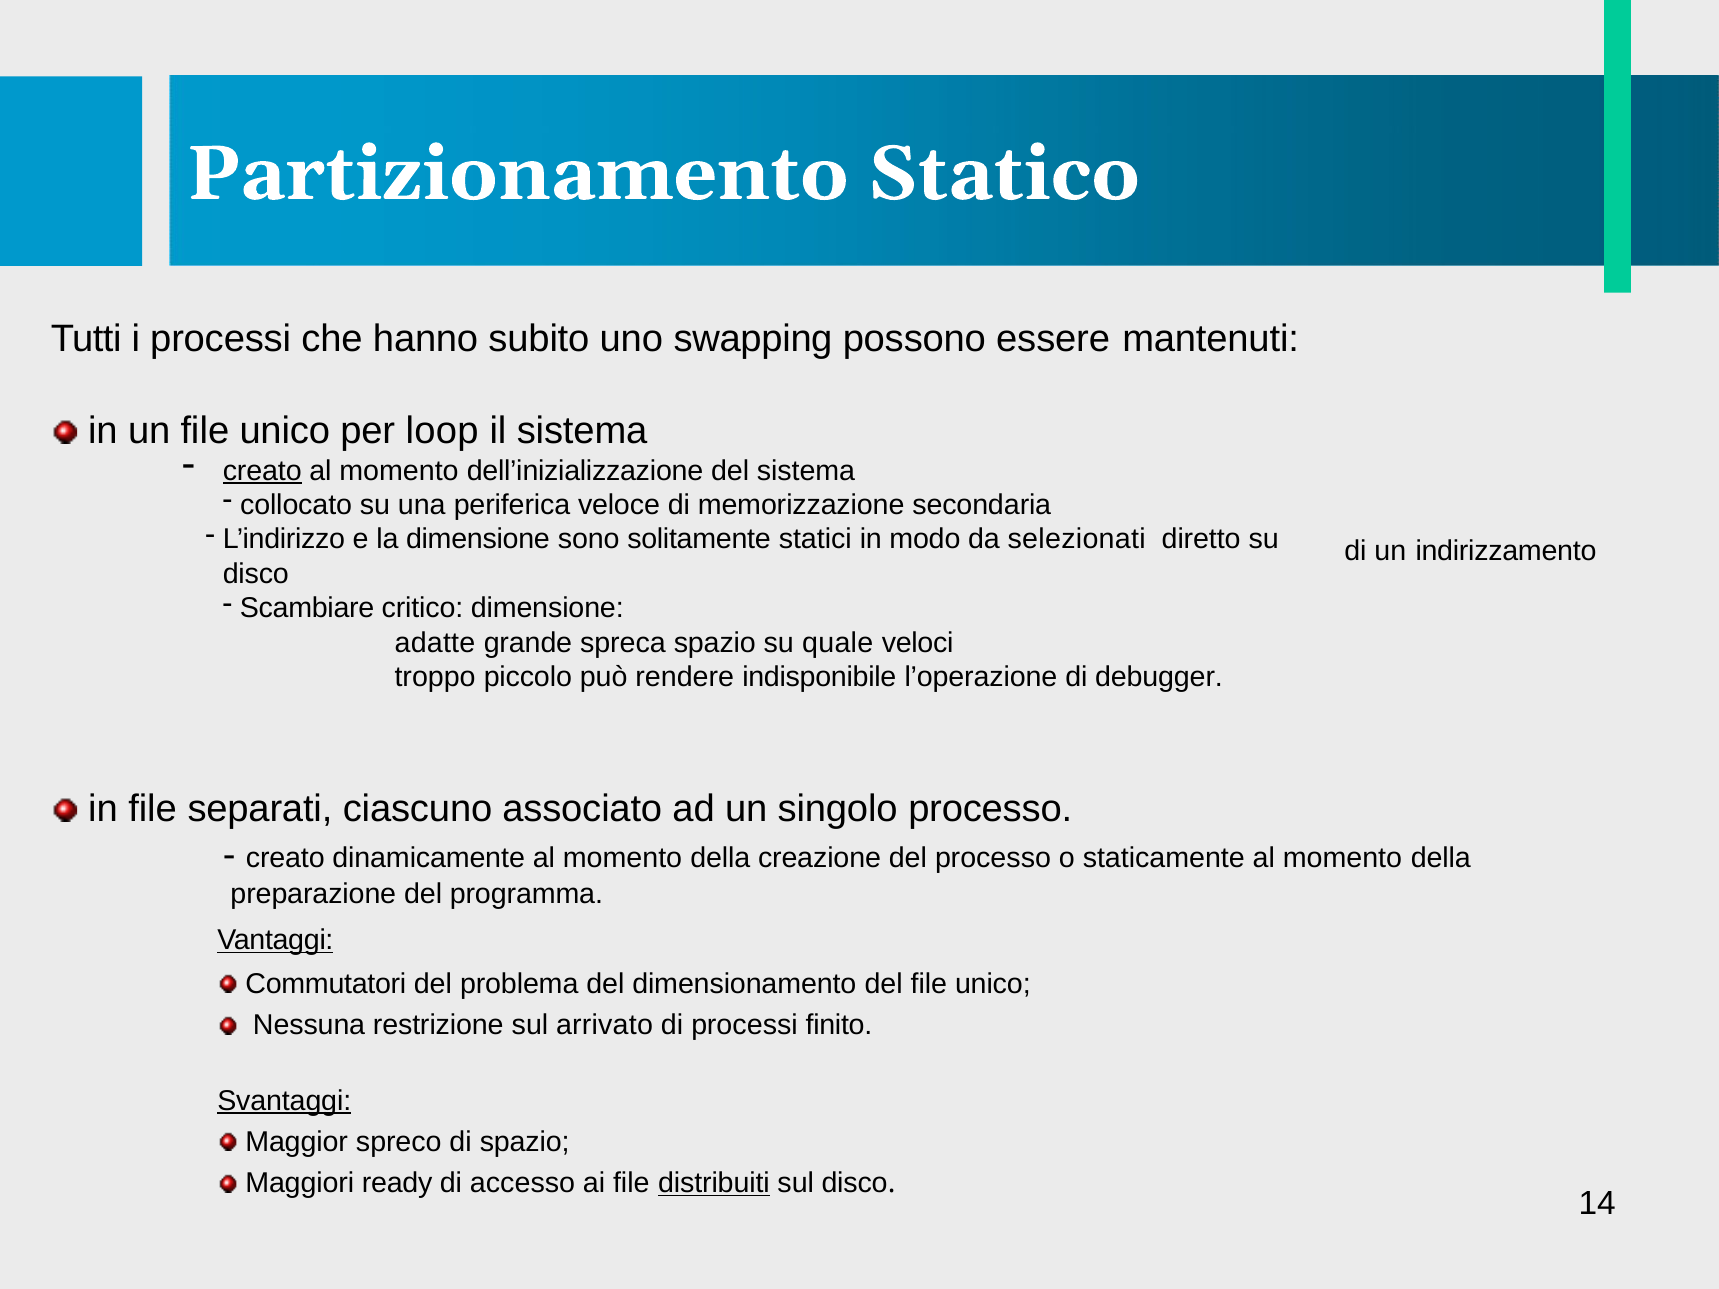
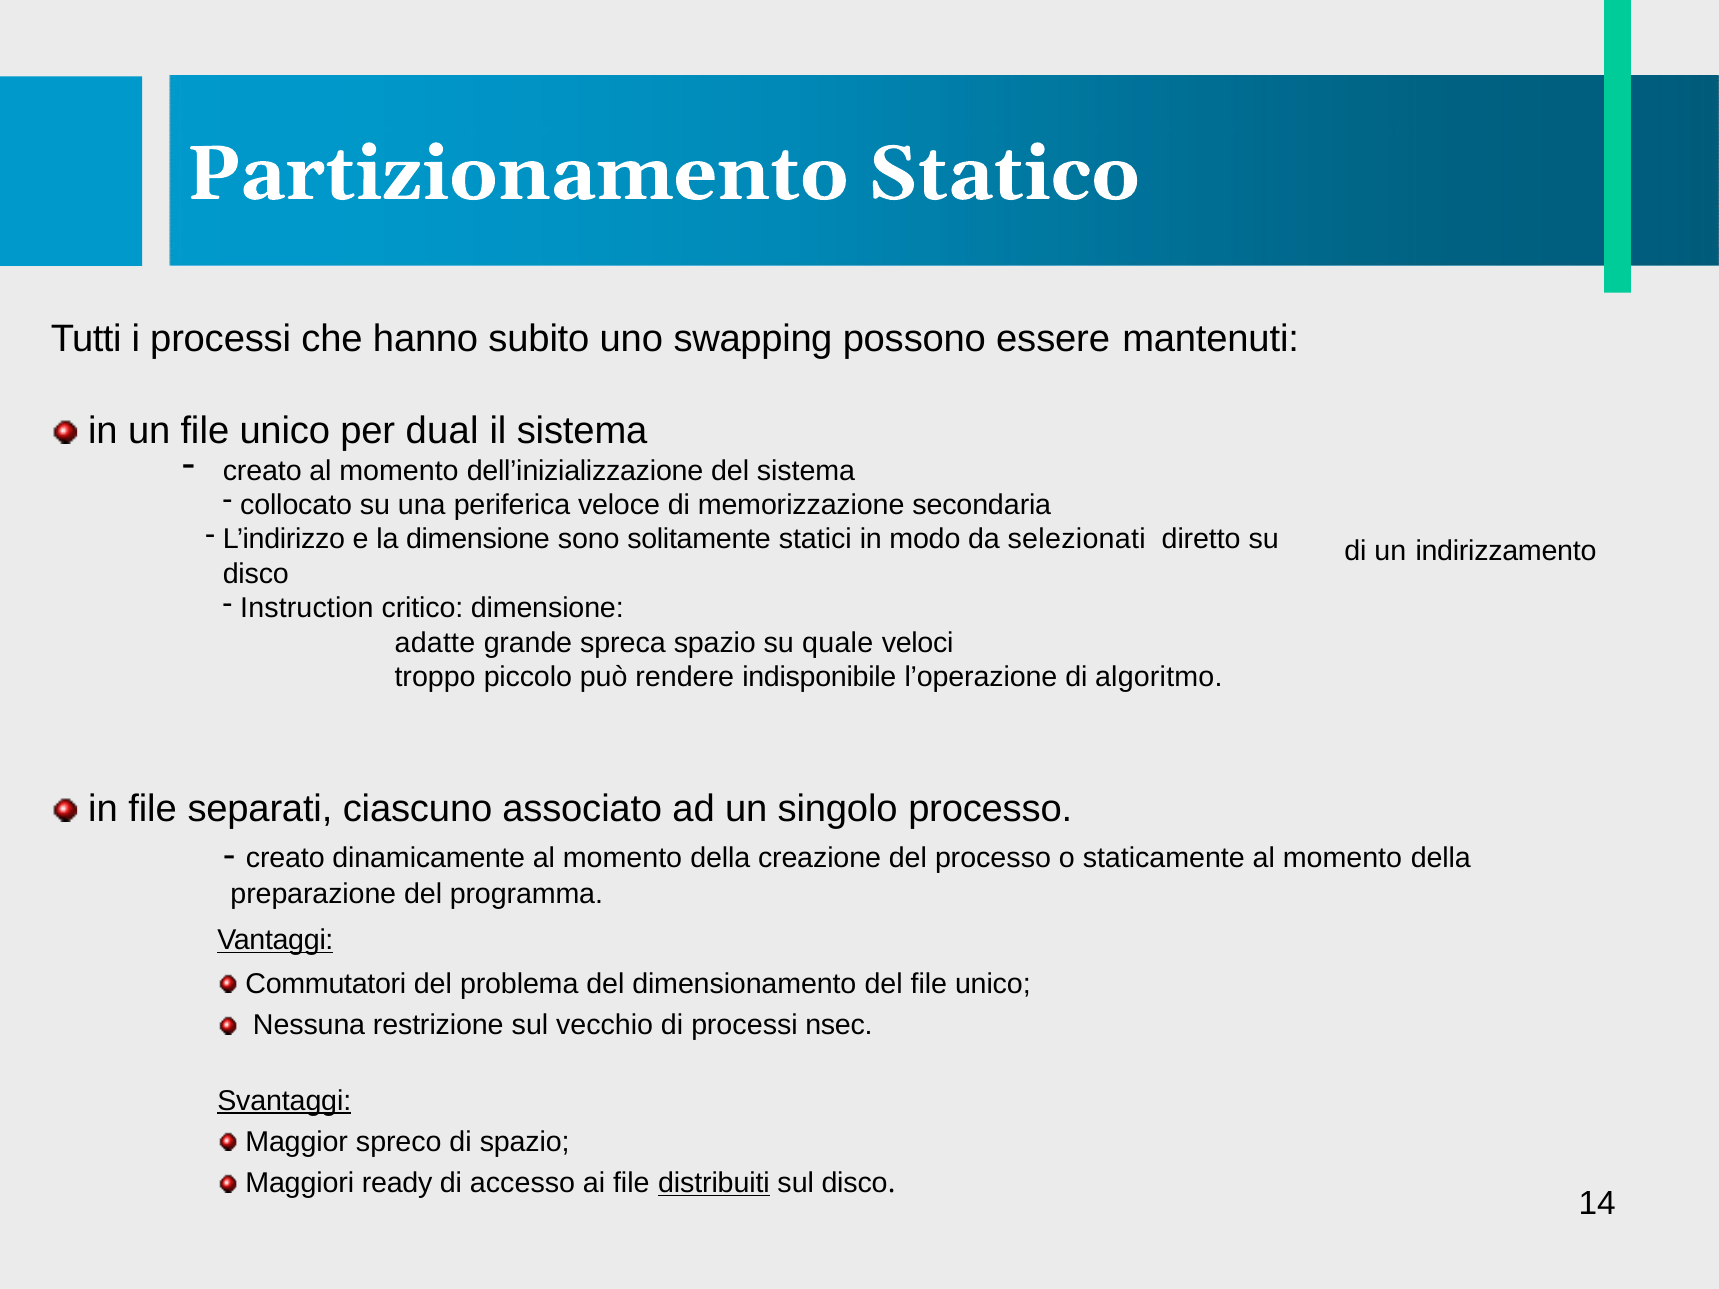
loop: loop -> dual
creato at (262, 471) underline: present -> none
Scambiare: Scambiare -> Instruction
debugger: debugger -> algoritmo
arrivato: arrivato -> vecchio
finito: finito -> nsec
